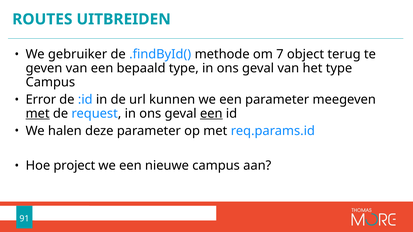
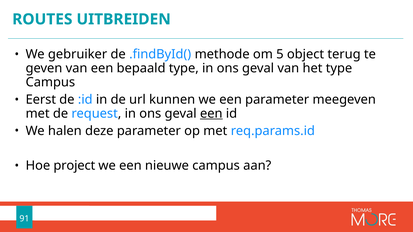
7: 7 -> 5
Error: Error -> Eerst
met at (38, 114) underline: present -> none
